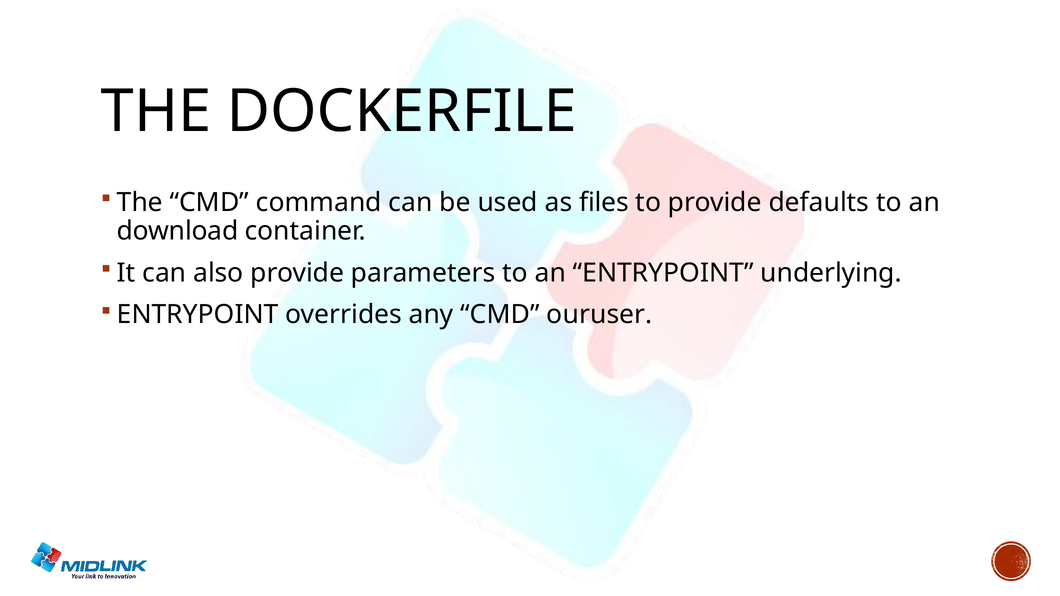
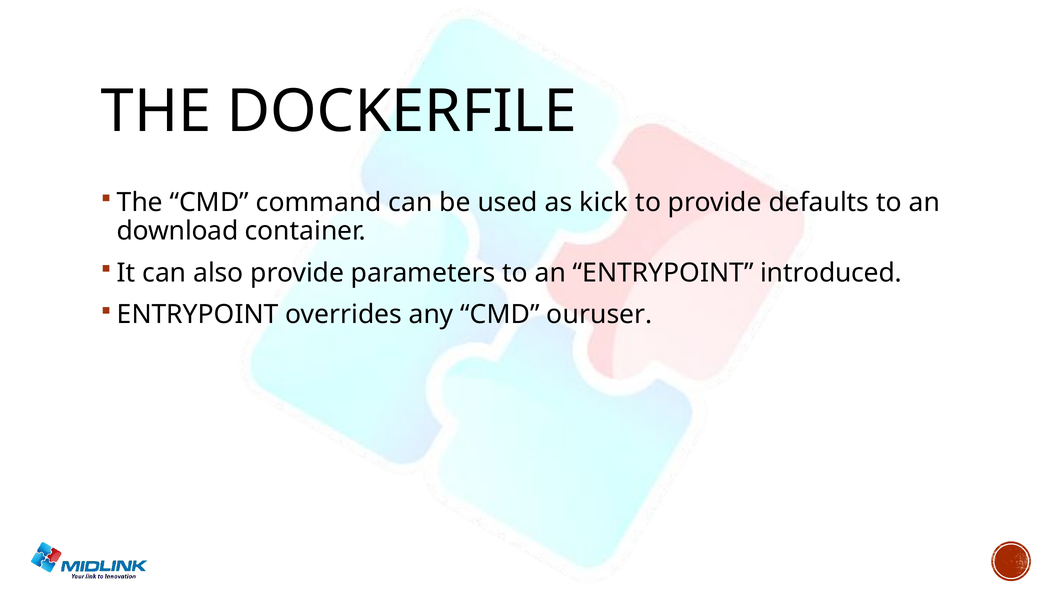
files: files -> kick
underlying: underlying -> introduced
